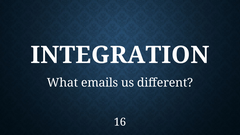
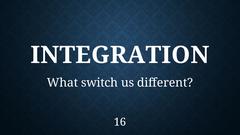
emails: emails -> switch
